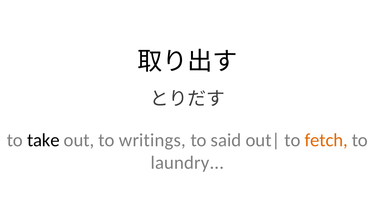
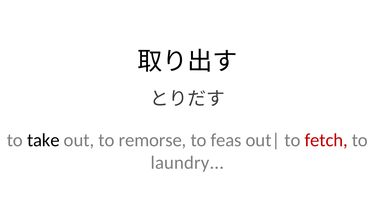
writings: writings -> remorse
said: said -> feas
fetch colour: orange -> red
